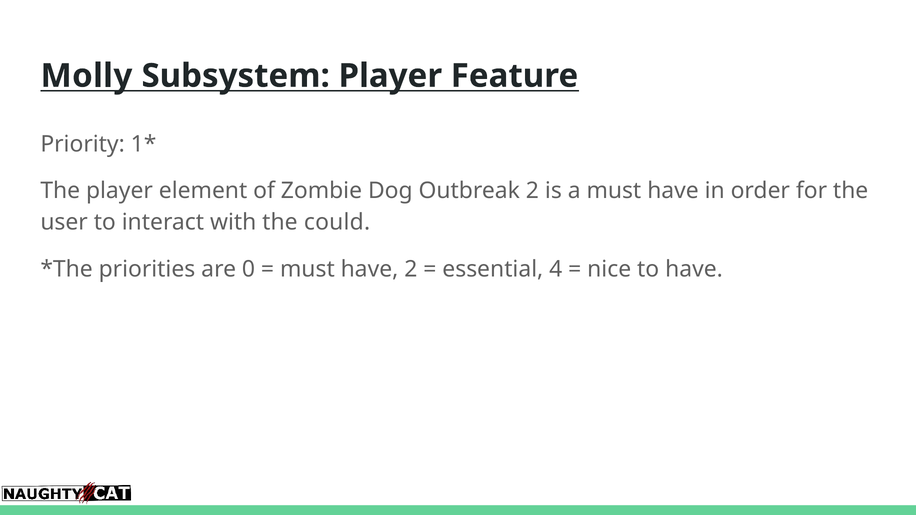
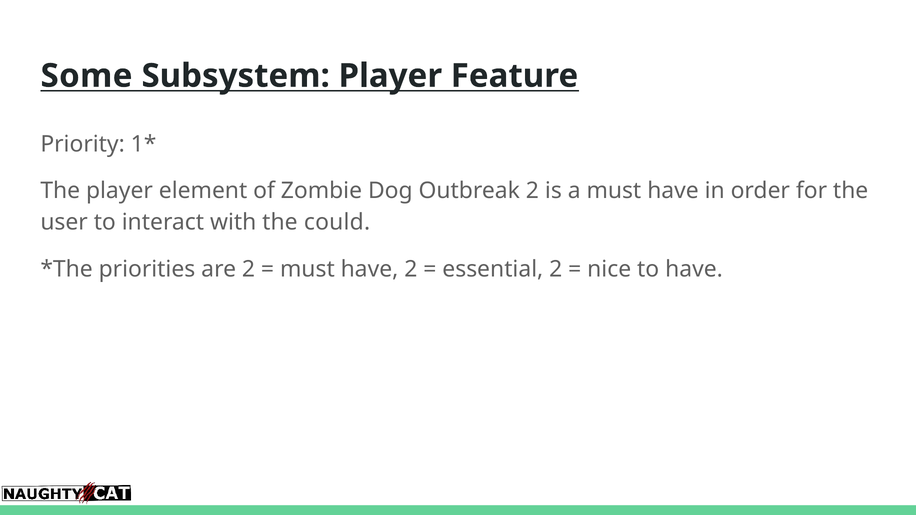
Molly: Molly -> Some
are 0: 0 -> 2
essential 4: 4 -> 2
